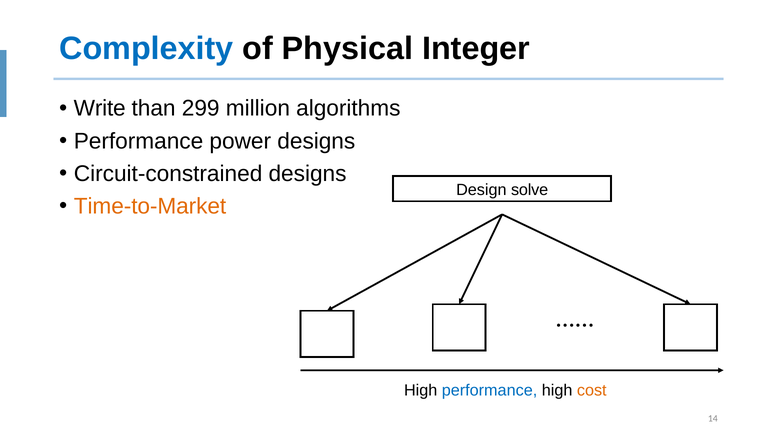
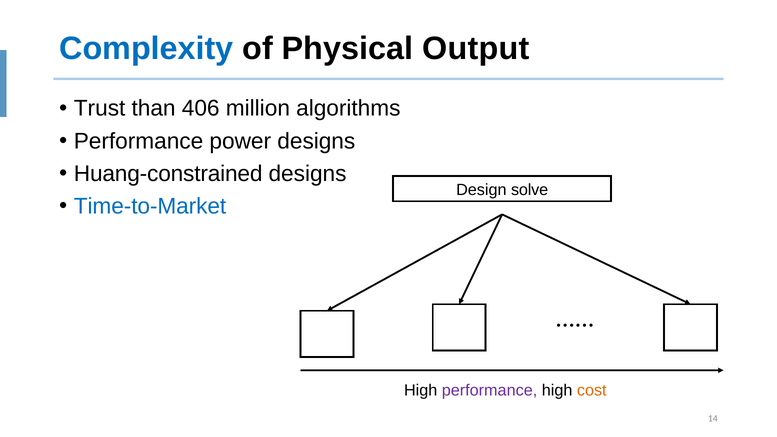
Integer: Integer -> Output
Write: Write -> Trust
299: 299 -> 406
Circuit-constrained: Circuit-constrained -> Huang-constrained
Time-to-Market colour: orange -> blue
performance at (490, 391) colour: blue -> purple
